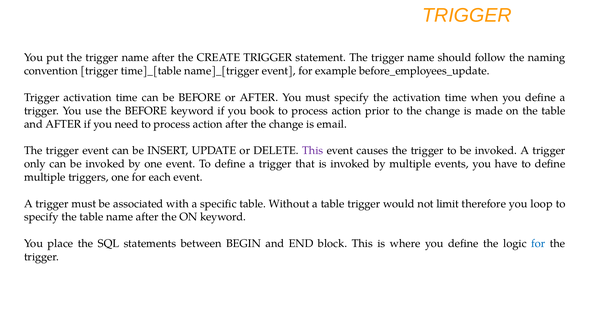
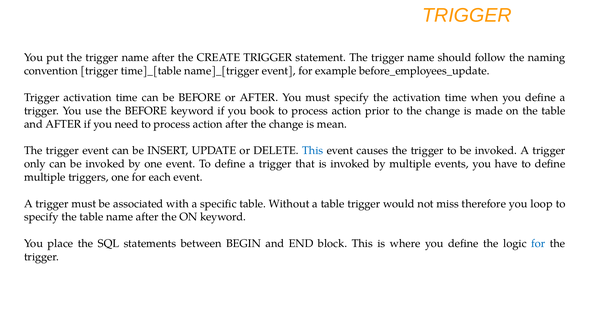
email: email -> mean
This at (313, 151) colour: purple -> blue
limit: limit -> miss
